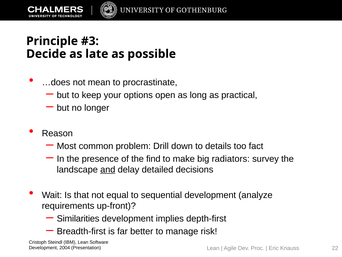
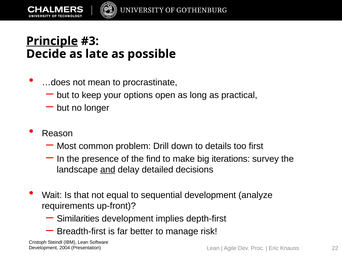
Principle underline: none -> present
fact: fact -> first
radiators: radiators -> iterations
